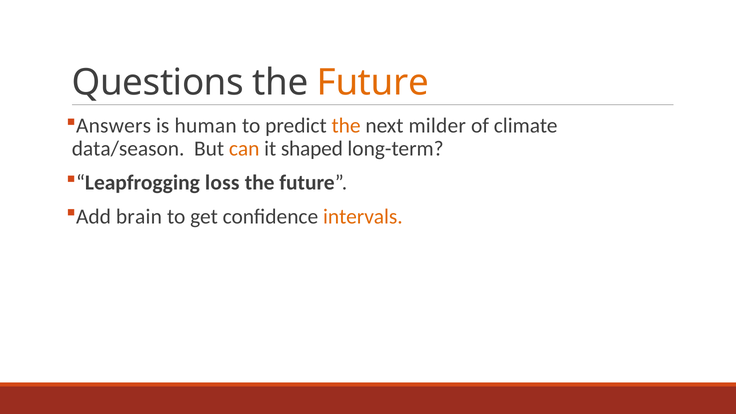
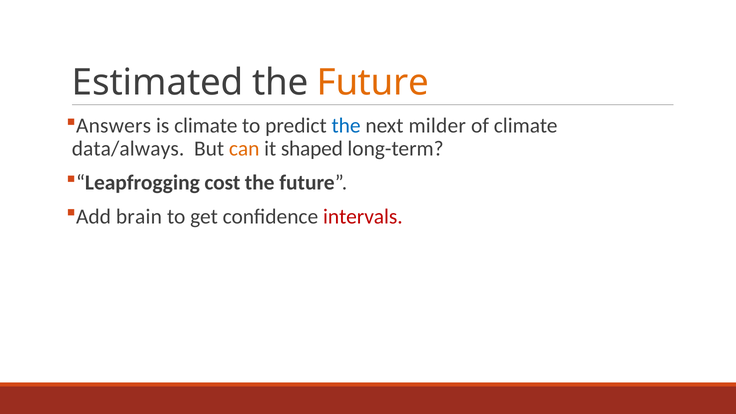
Questions: Questions -> Estimated
is human: human -> climate
the at (346, 126) colour: orange -> blue
data/season: data/season -> data/always
loss: loss -> cost
intervals colour: orange -> red
